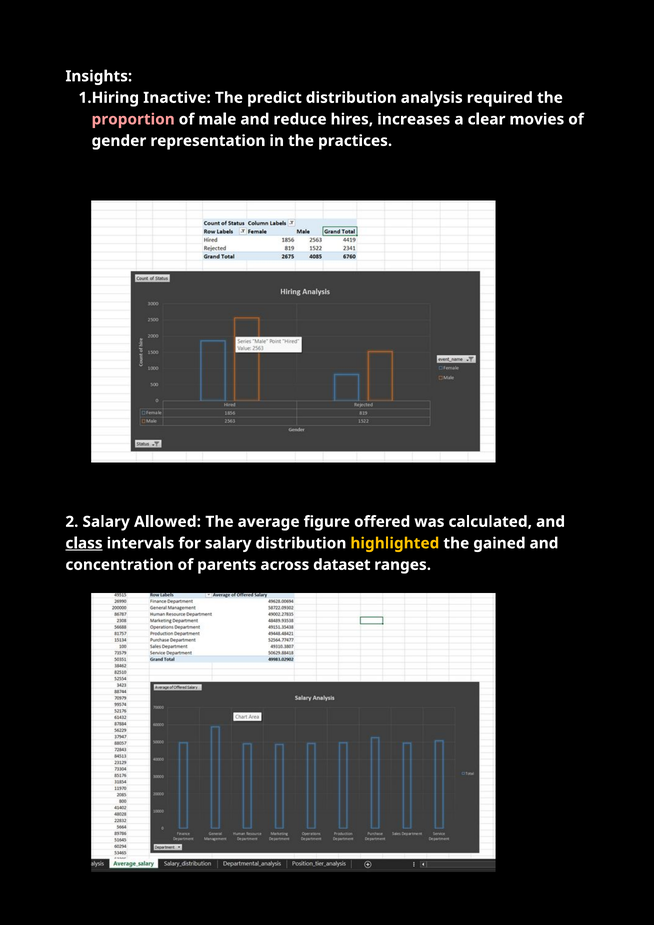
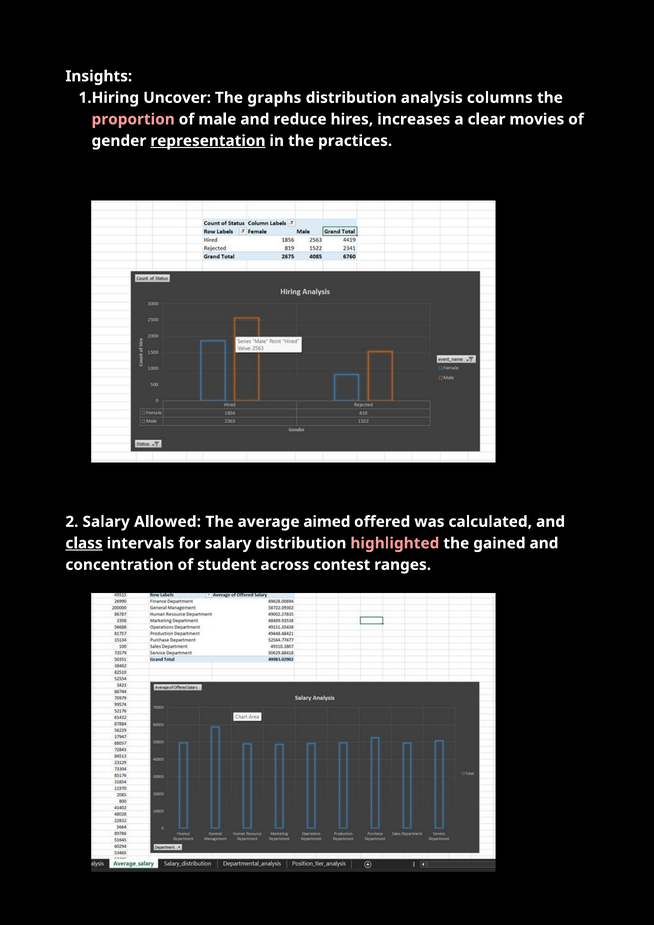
Inactive: Inactive -> Uncover
predict: predict -> graphs
required: required -> columns
representation underline: none -> present
figure: figure -> aimed
highlighted colour: yellow -> pink
parents: parents -> student
dataset: dataset -> contest
